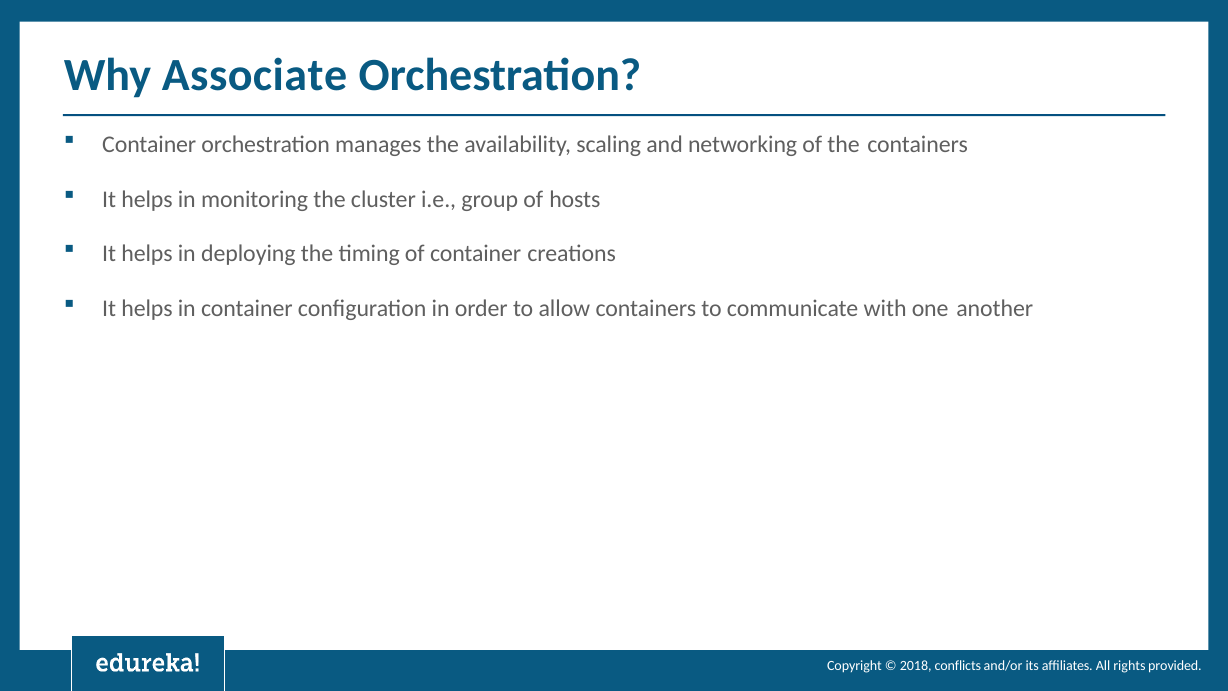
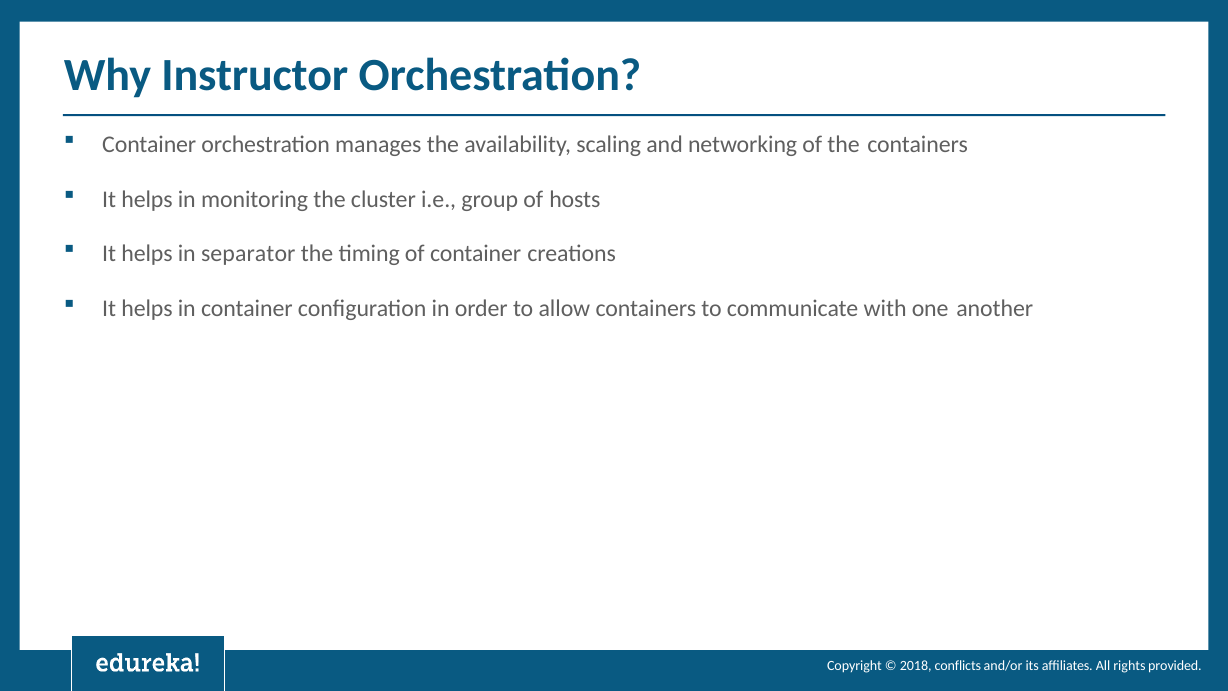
Associate: Associate -> Instructor
deploying: deploying -> separator
